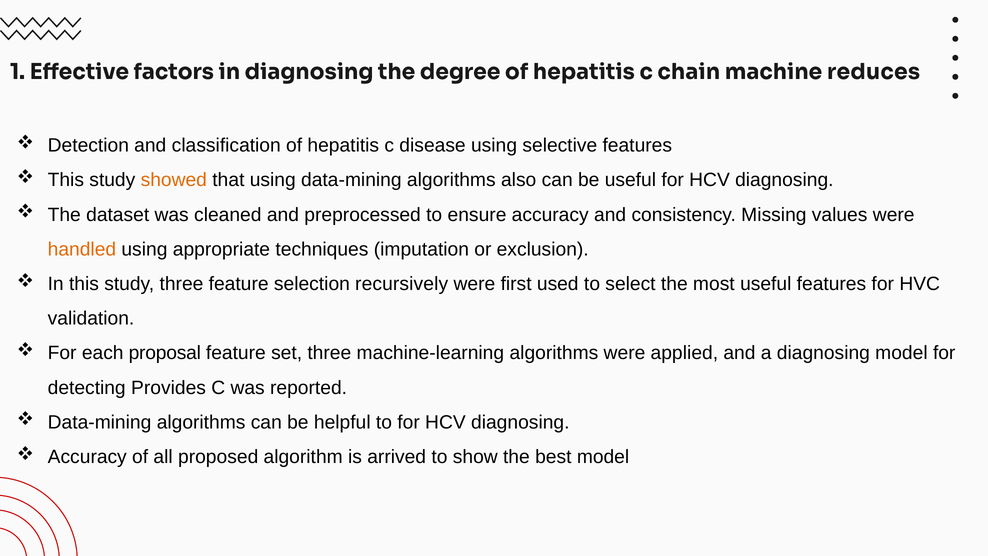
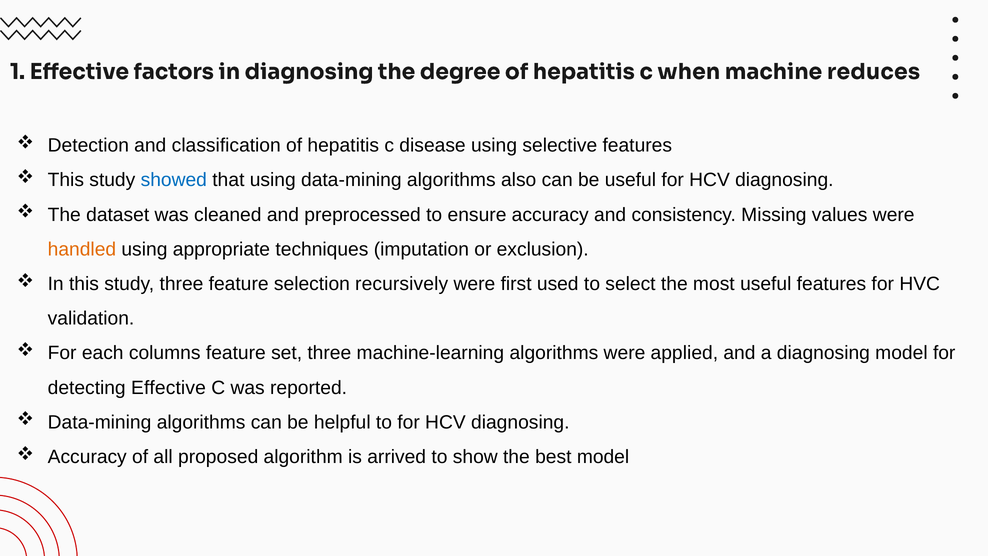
chain: chain -> when
showed colour: orange -> blue
proposal: proposal -> columns
detecting Provides: Provides -> Effective
